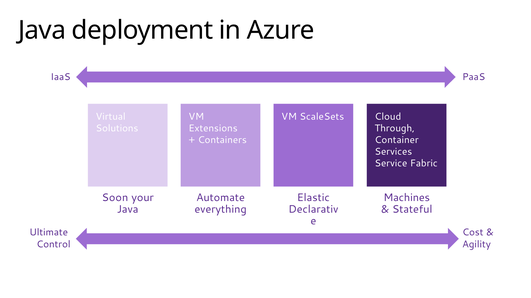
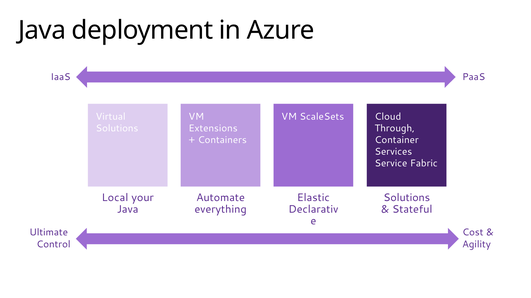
Soon: Soon -> Local
Machines at (407, 198): Machines -> Solutions
